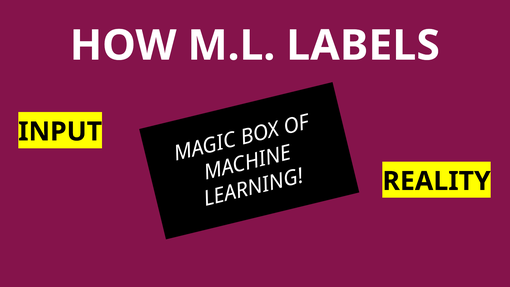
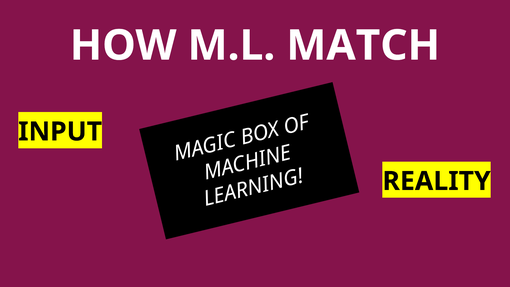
LABELS: LABELS -> MATCH
